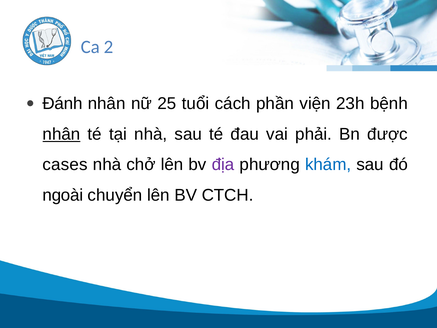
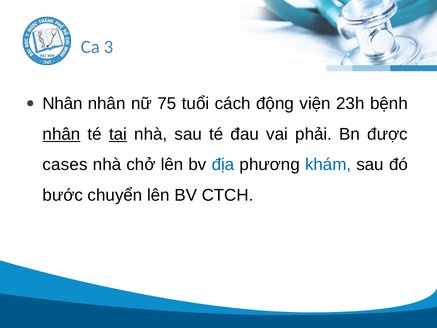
2: 2 -> 3
Đánh at (62, 103): Đánh -> Nhân
25: 25 -> 75
phần: phần -> động
tại underline: none -> present
địa colour: purple -> blue
ngoài: ngoài -> bước
